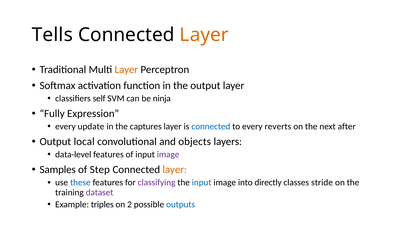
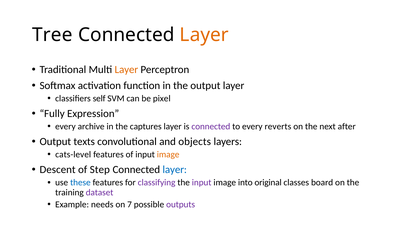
Tells: Tells -> Tree
ninja: ninja -> pixel
update: update -> archive
connected at (211, 127) colour: blue -> purple
local: local -> texts
data-level: data-level -> cats-level
image at (168, 155) colour: purple -> orange
Samples: Samples -> Descent
layer at (175, 170) colour: orange -> blue
input at (202, 183) colour: blue -> purple
directly: directly -> original
stride: stride -> board
triples: triples -> needs
2: 2 -> 7
outputs colour: blue -> purple
